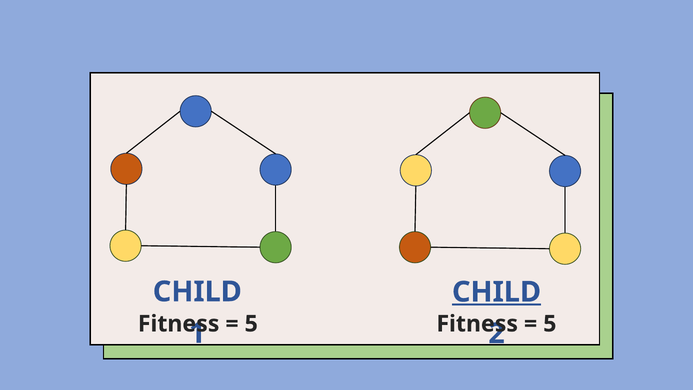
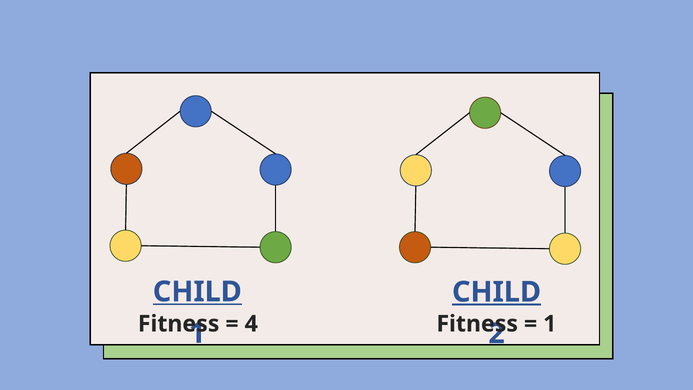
CHILD at (197, 292) underline: none -> present
5 at (251, 324): 5 -> 4
5 at (550, 324): 5 -> 1
